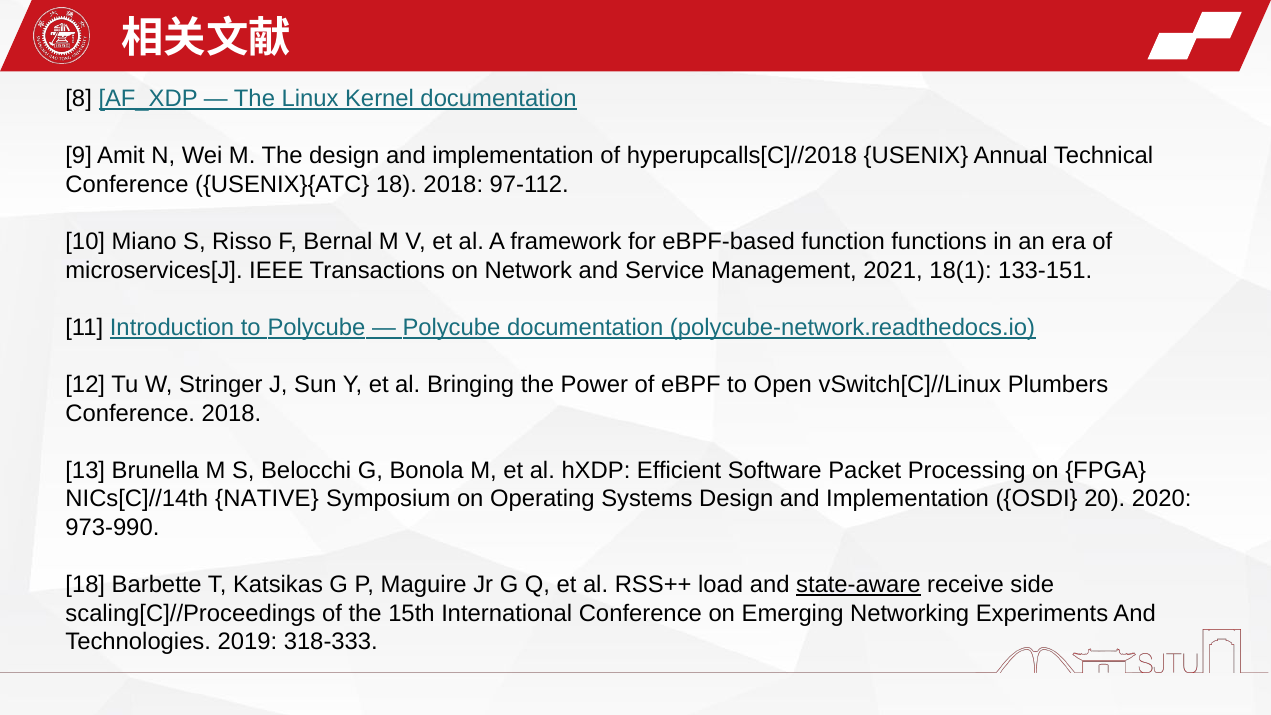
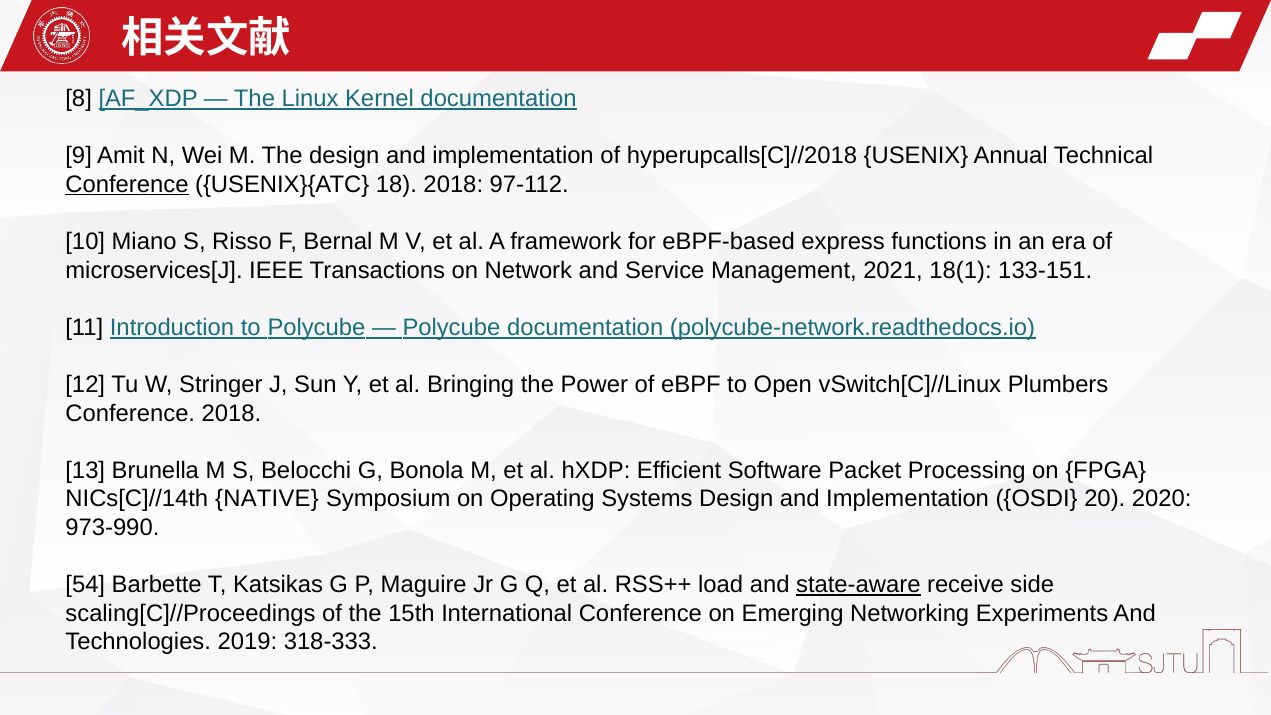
Conference at (127, 184) underline: none -> present
function: function -> express
18 at (85, 585): 18 -> 54
